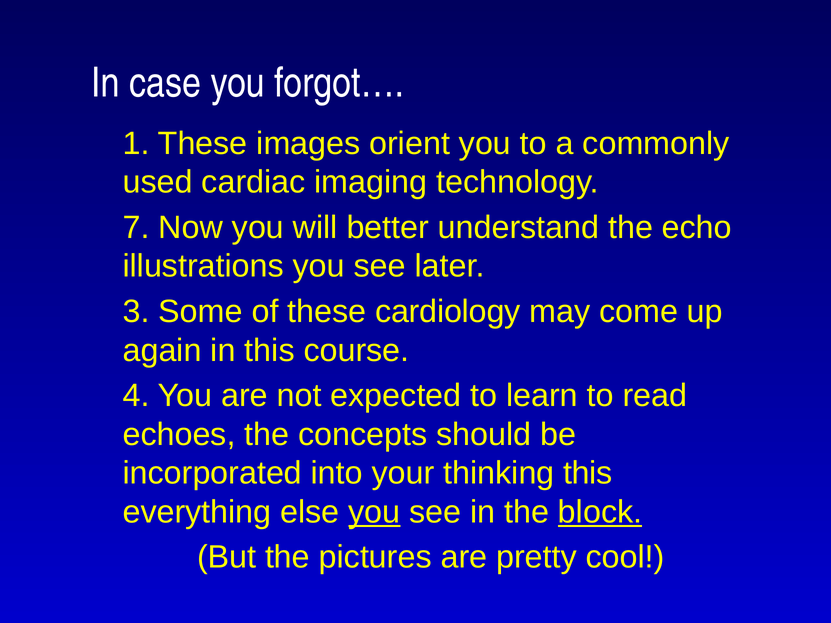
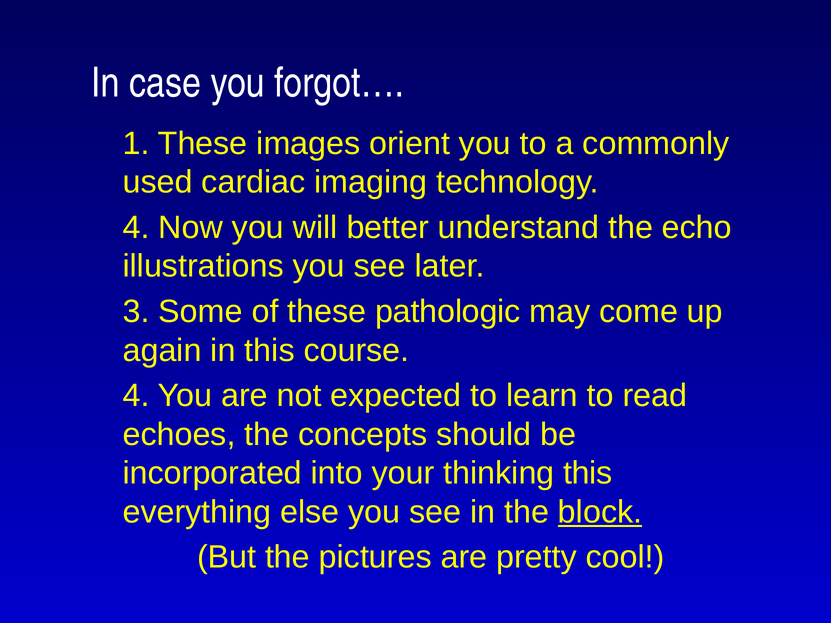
7 at (136, 228): 7 -> 4
cardiology: cardiology -> pathologic
you at (374, 512) underline: present -> none
